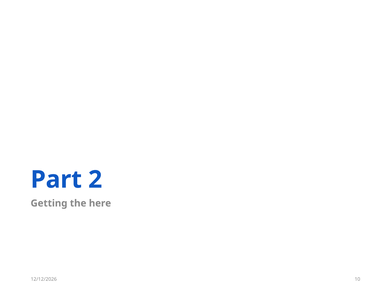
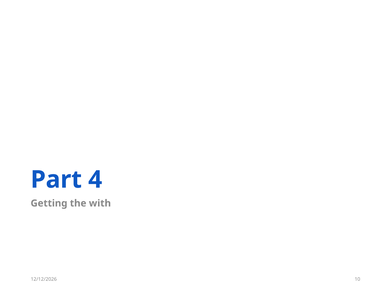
2: 2 -> 4
here: here -> with
